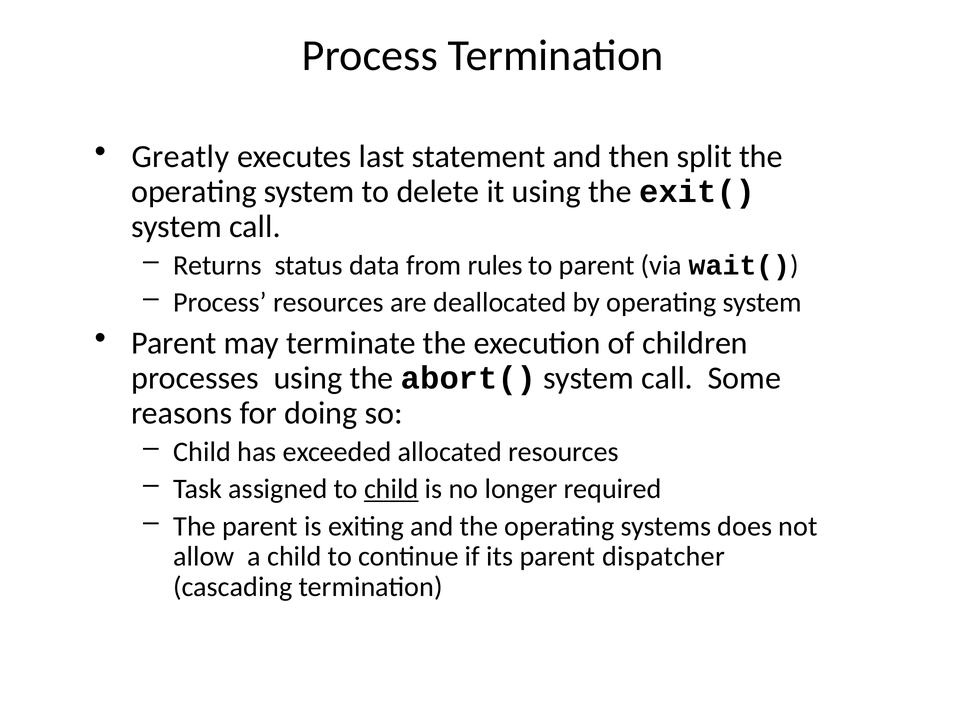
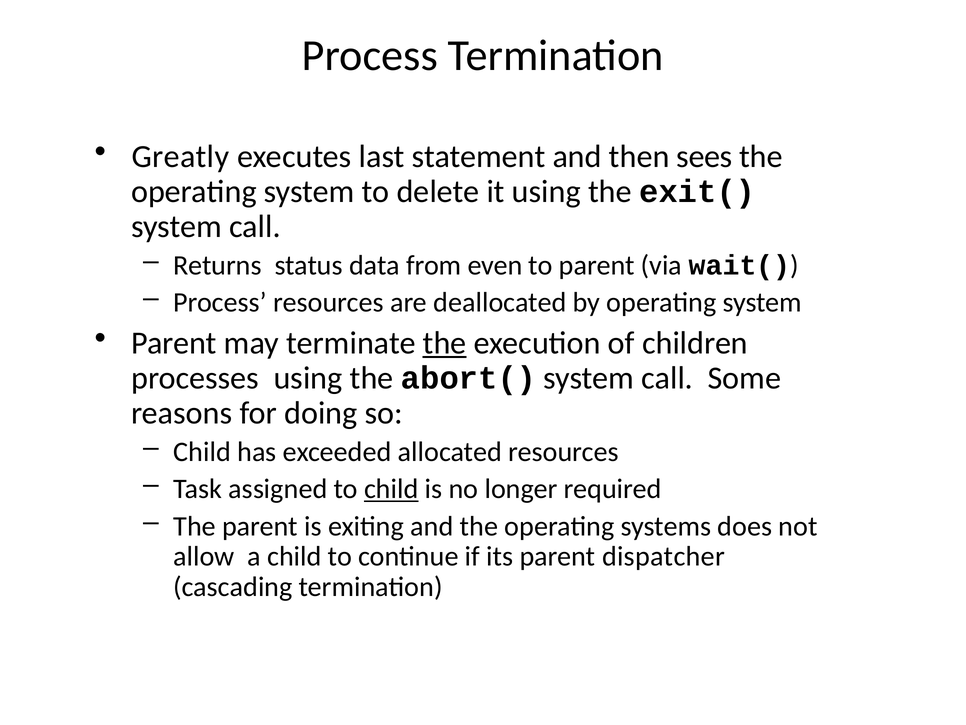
split: split -> sees
rules: rules -> even
the at (445, 343) underline: none -> present
